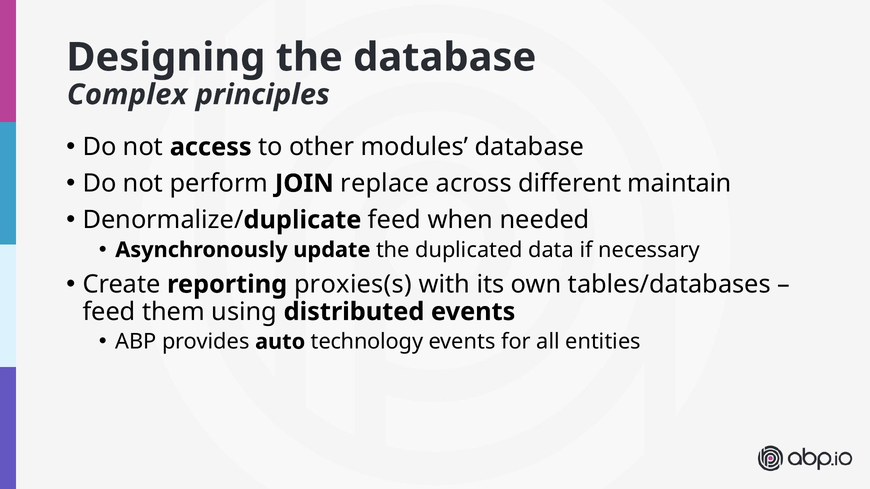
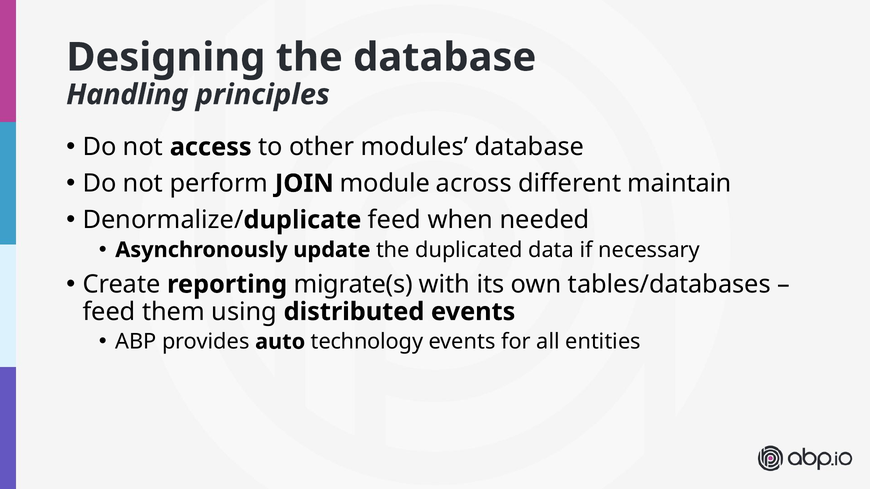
Complex: Complex -> Handling
replace: replace -> module
proxies(s: proxies(s -> migrate(s
